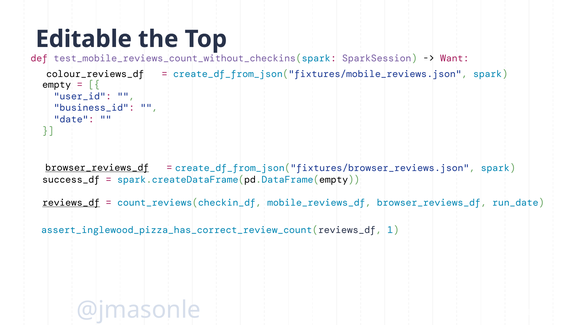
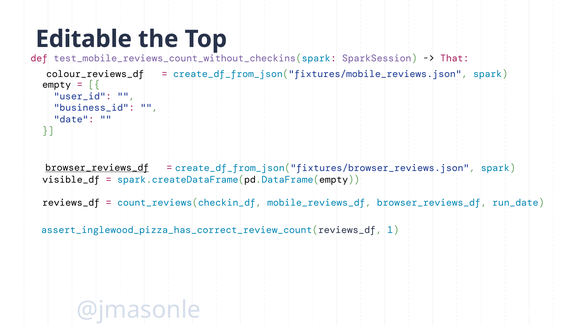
Want: Want -> That
success_df: success_df -> visible_df
reviews_df underline: present -> none
